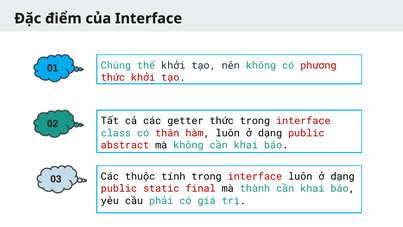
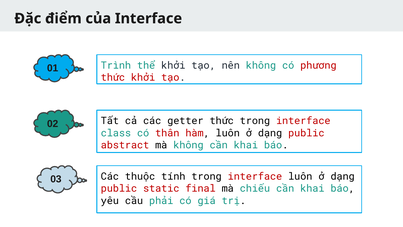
Chúng: Chúng -> Trình
thành: thành -> chiếu
